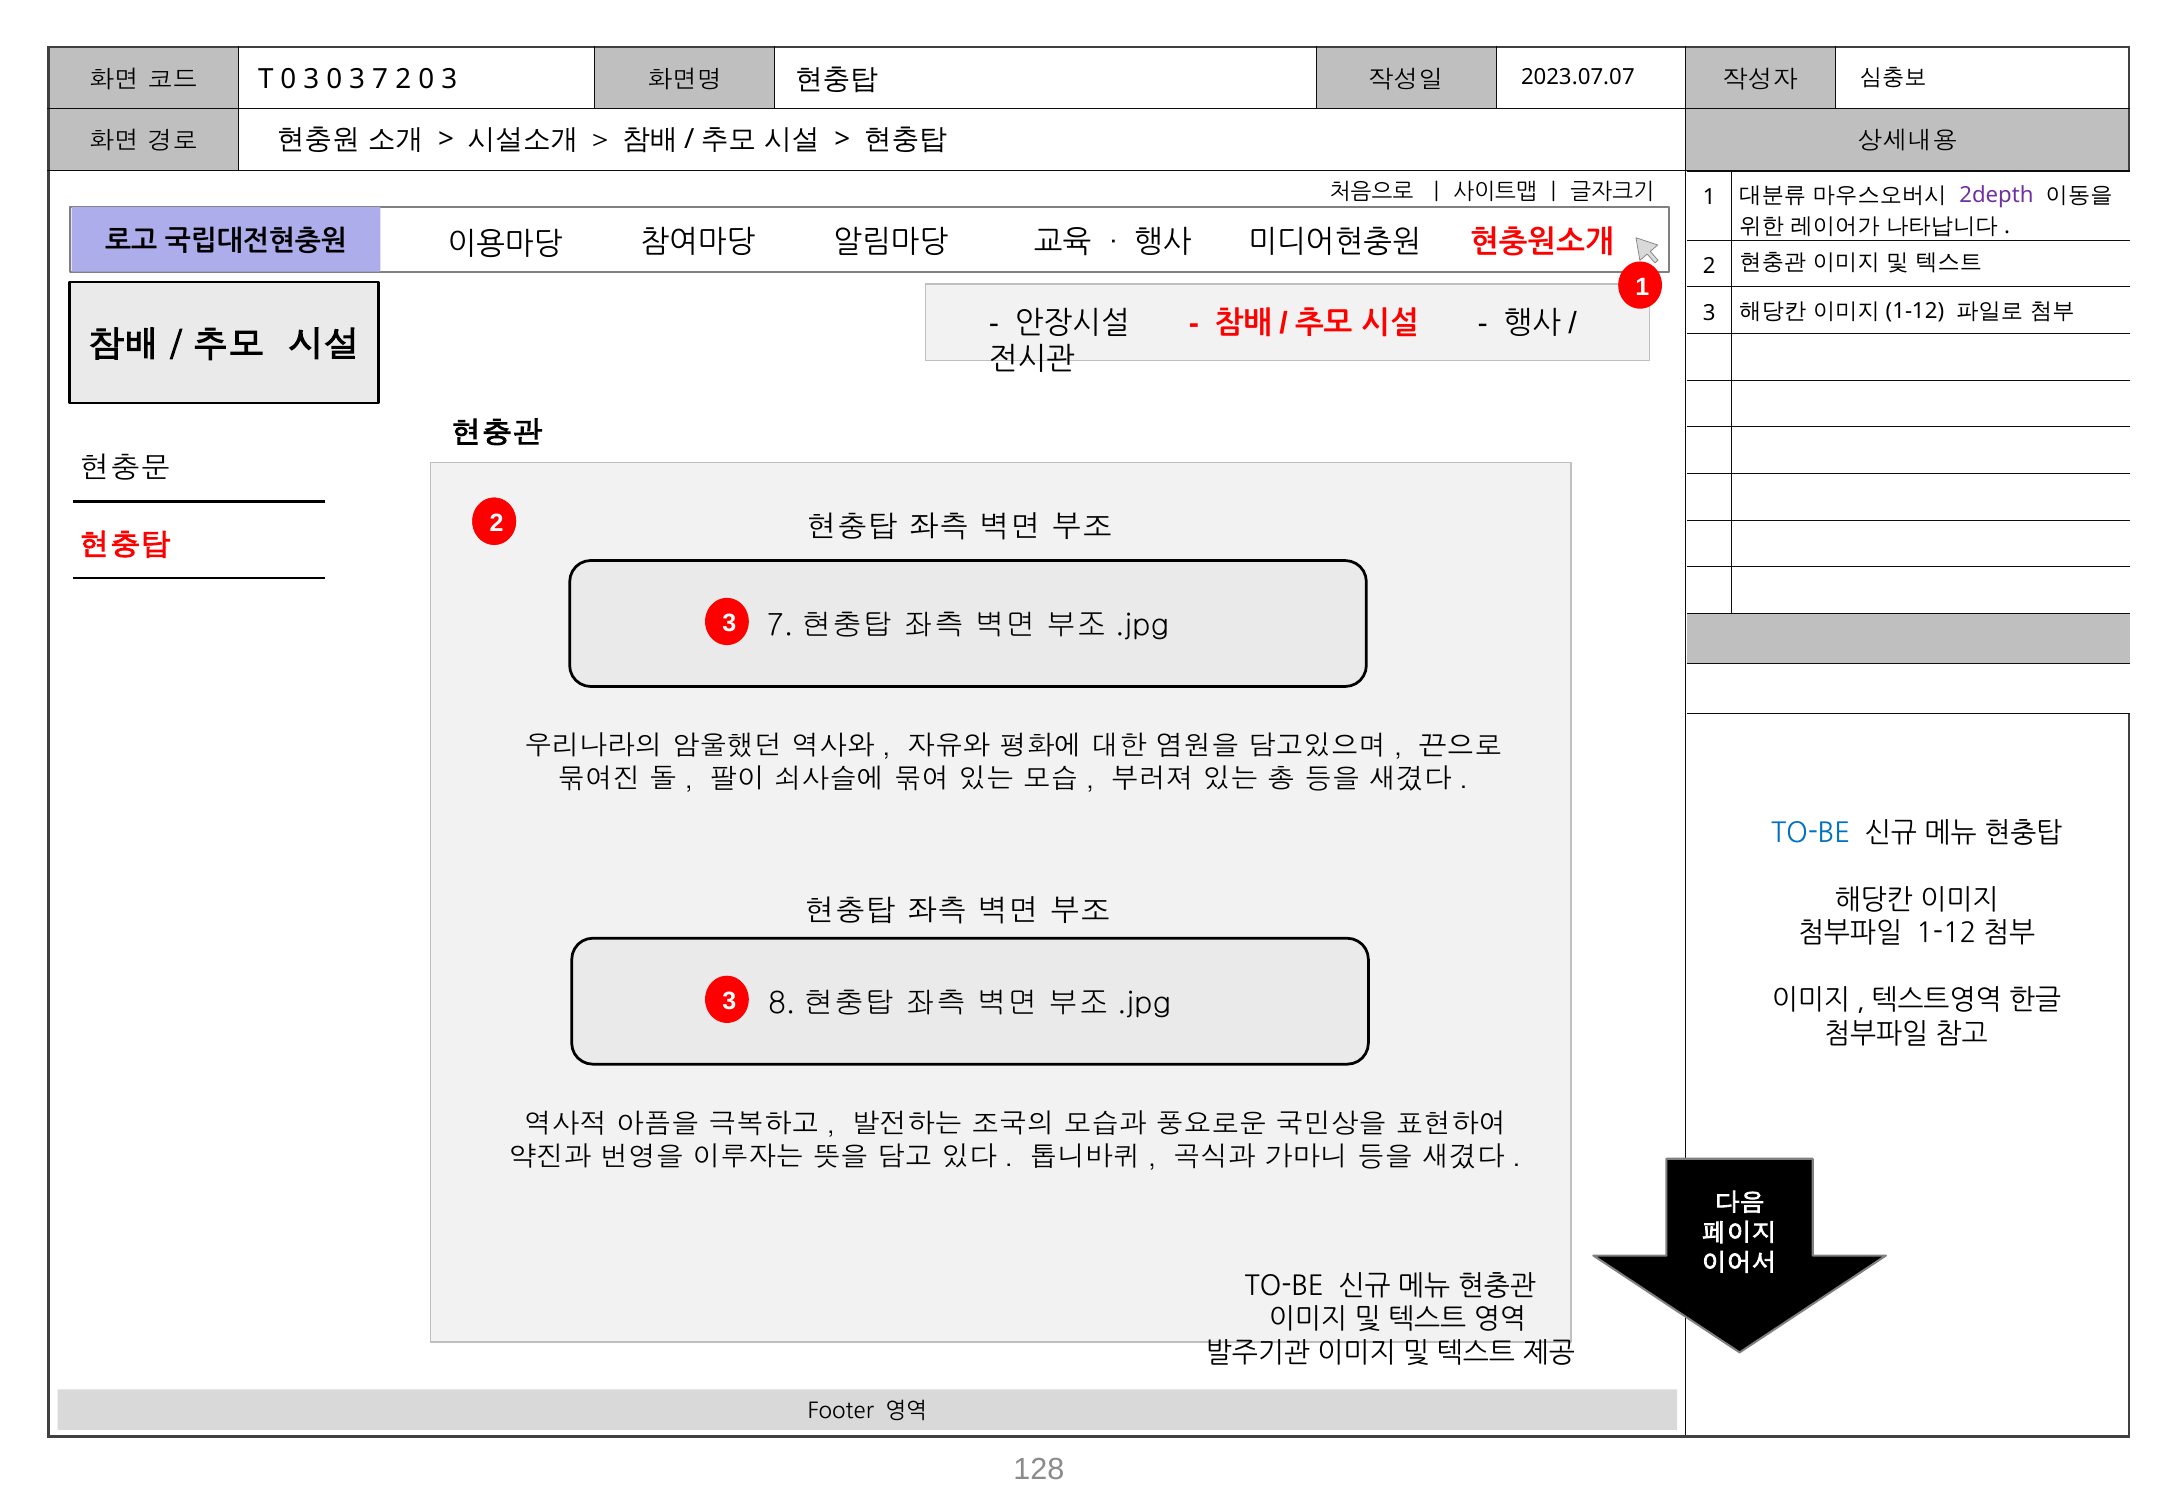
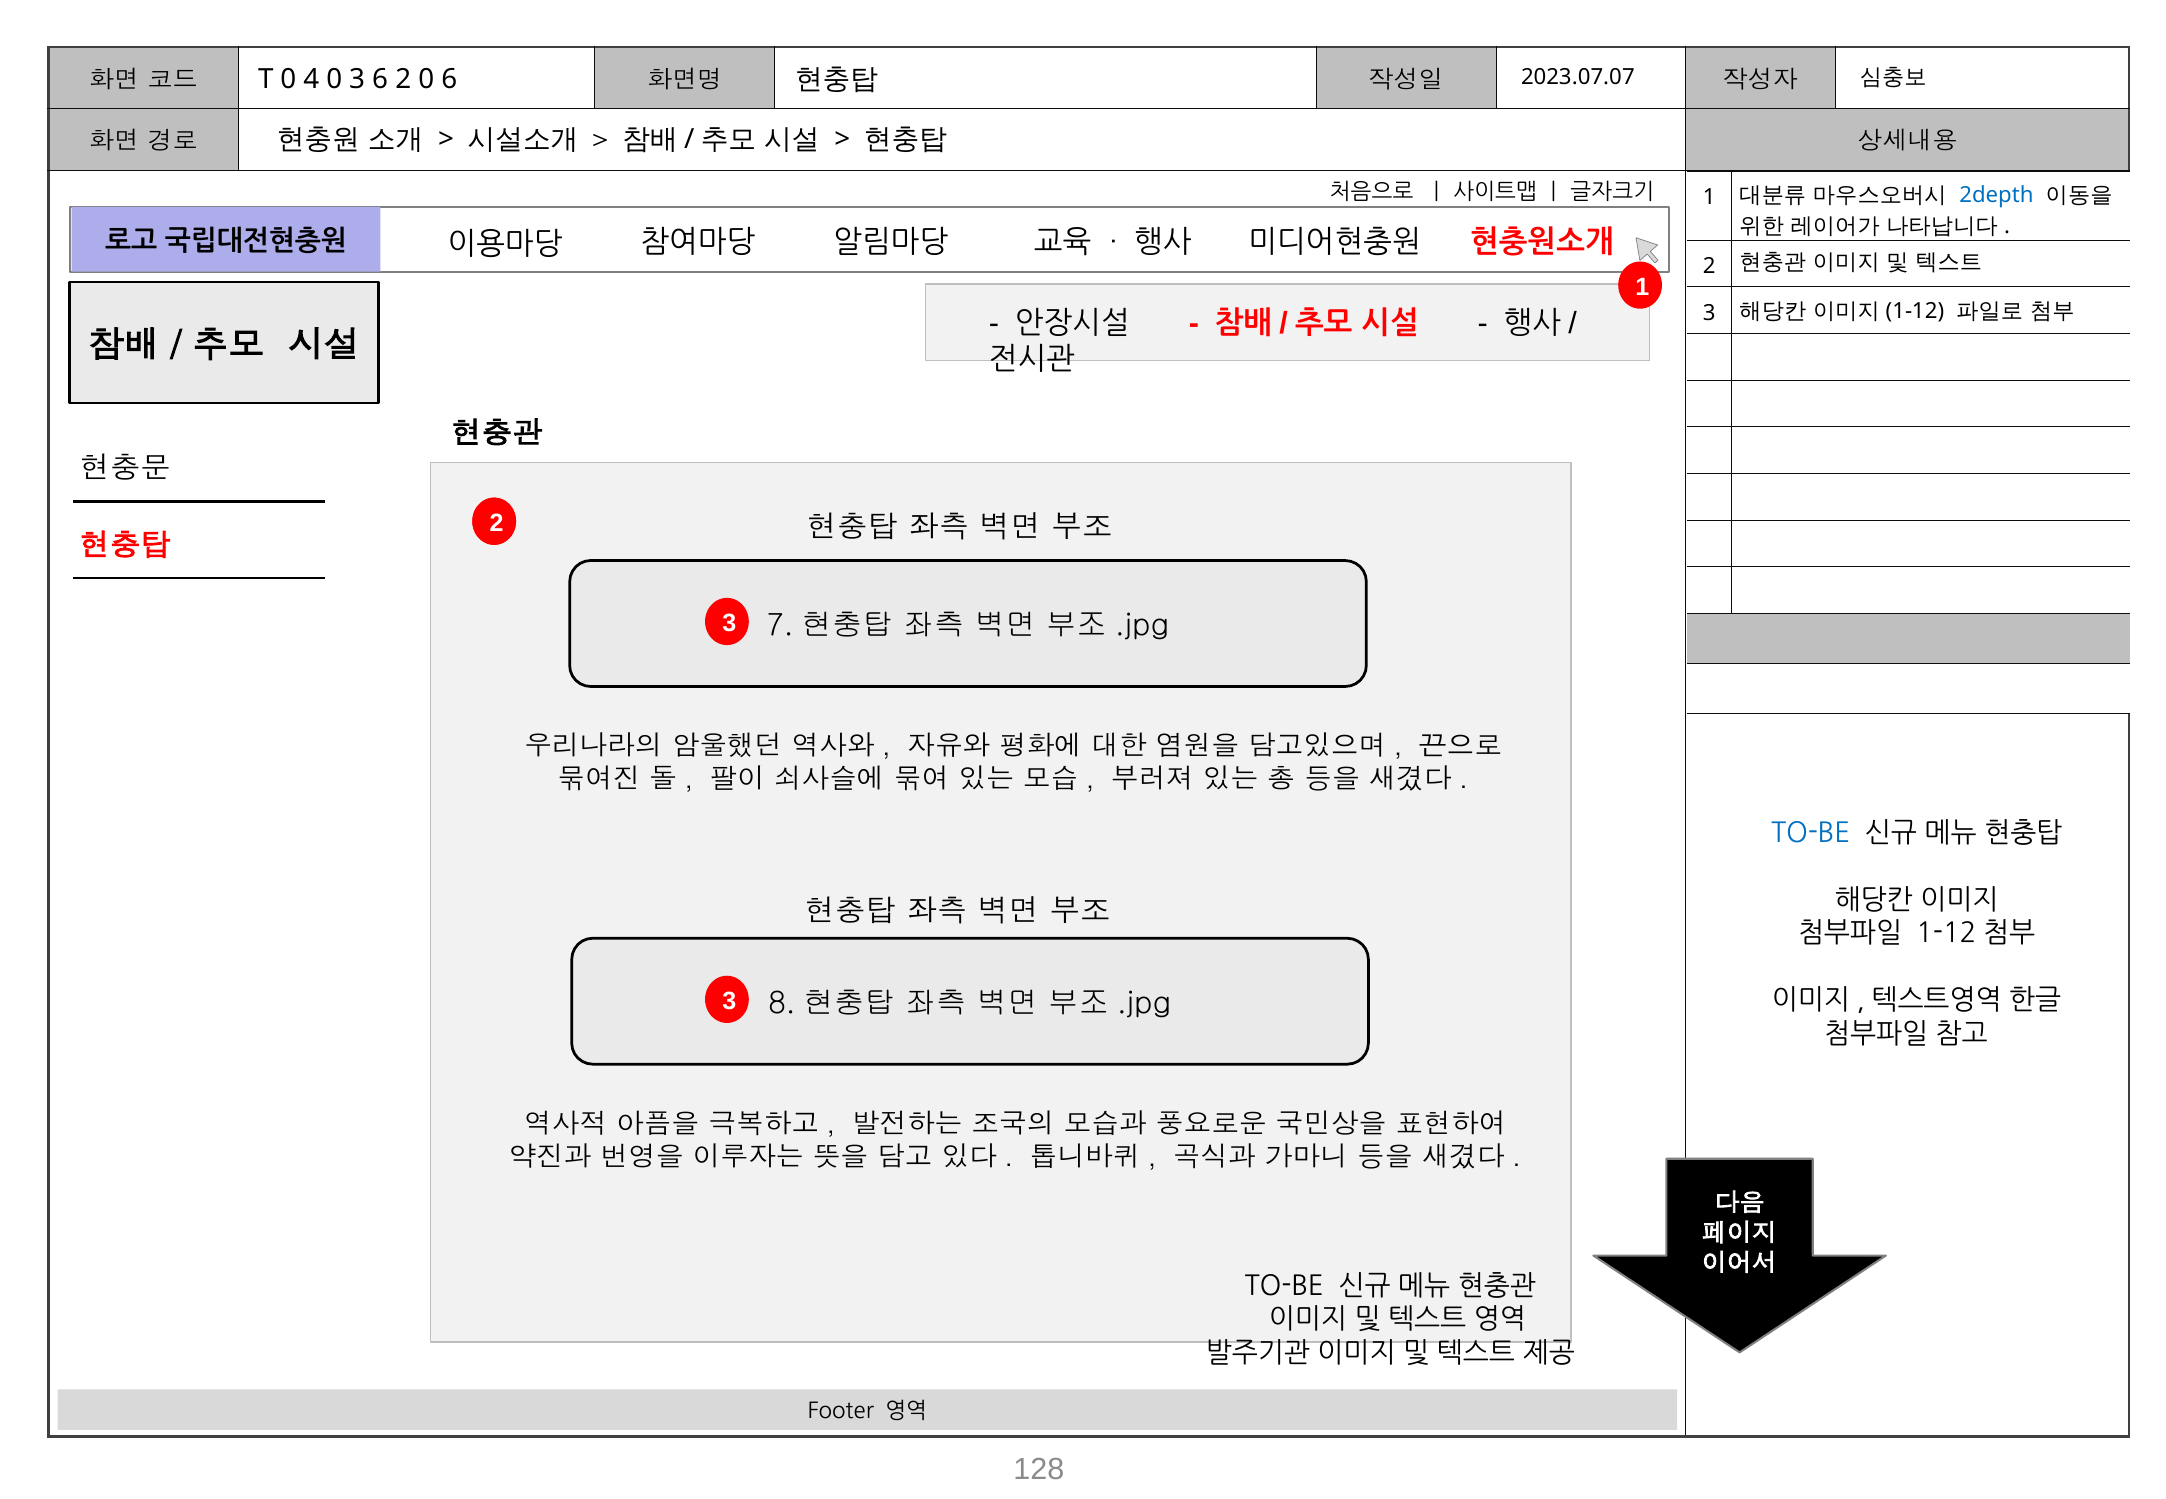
T 0 3: 3 -> 4
3 7: 7 -> 6
2 0 3: 3 -> 6
2depth colour: purple -> blue
